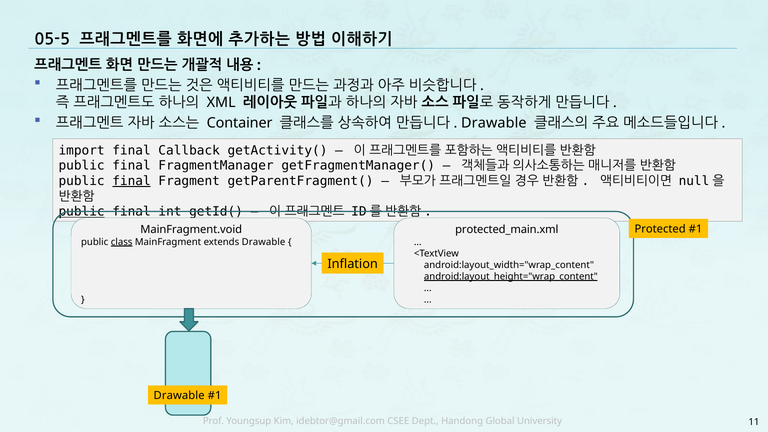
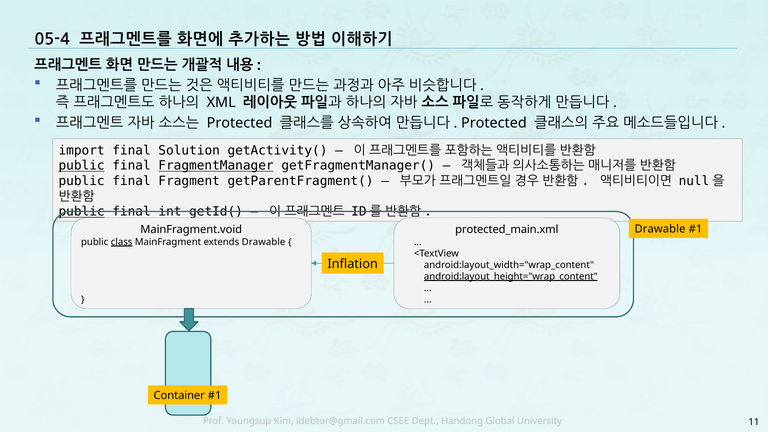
05-5: 05-5 -> 05-4
Container at (240, 123): Container -> Protected
Drawable at (494, 123): Drawable -> Protected
Callback: Callback -> Solution
public at (82, 166) underline: none -> present
FragmentManager underline: none -> present
final at (132, 181) underline: present -> none
Protected at (660, 229): Protected -> Drawable
Drawable at (179, 396): Drawable -> Container
